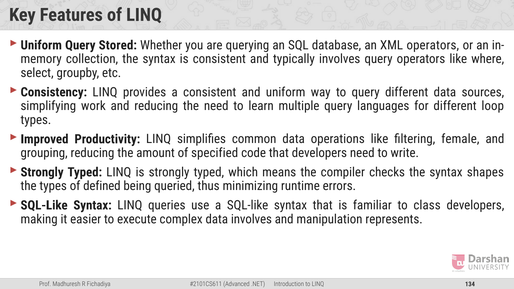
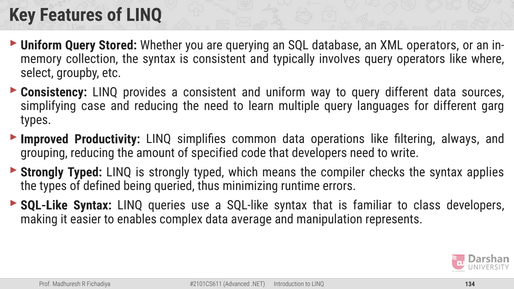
work: work -> case
loop: loop -> garg
female: female -> always
shapes: shapes -> applies
execute: execute -> enables
data involves: involves -> average
